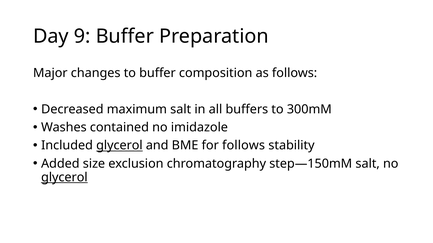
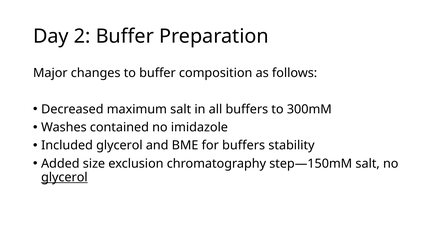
9: 9 -> 2
glycerol at (119, 146) underline: present -> none
for follows: follows -> buffers
